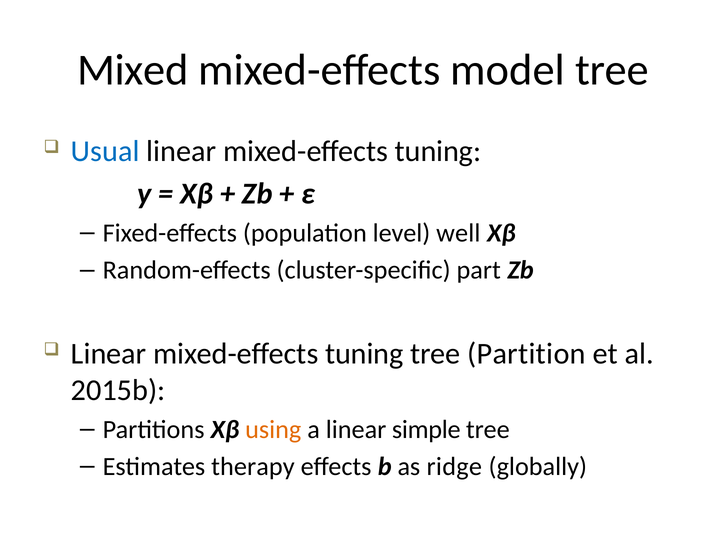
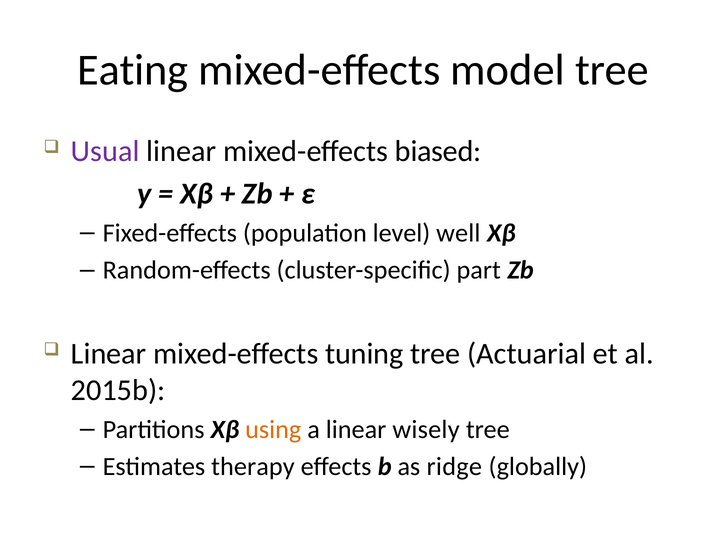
Mixed: Mixed -> Eating
Usual colour: blue -> purple
tuning at (438, 151): tuning -> biased
Partition: Partition -> Actuarial
simple: simple -> wisely
